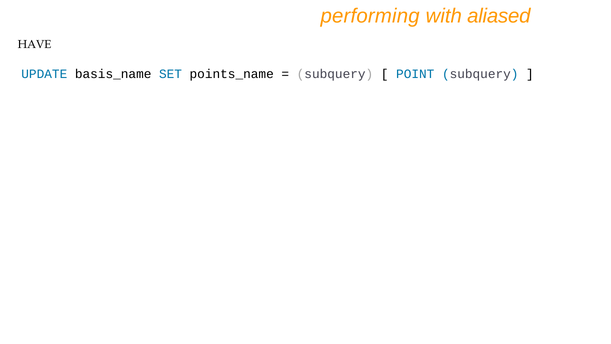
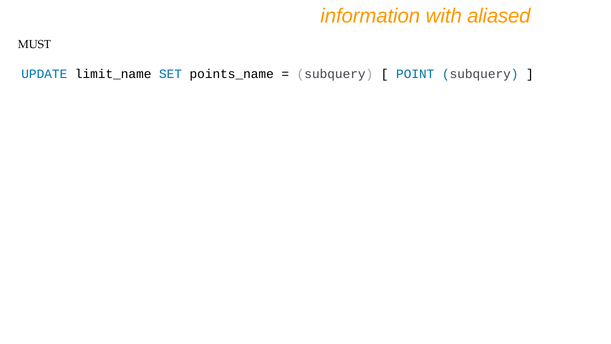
performing: performing -> information
HAVE: HAVE -> MUST
basis_name: basis_name -> limit_name
